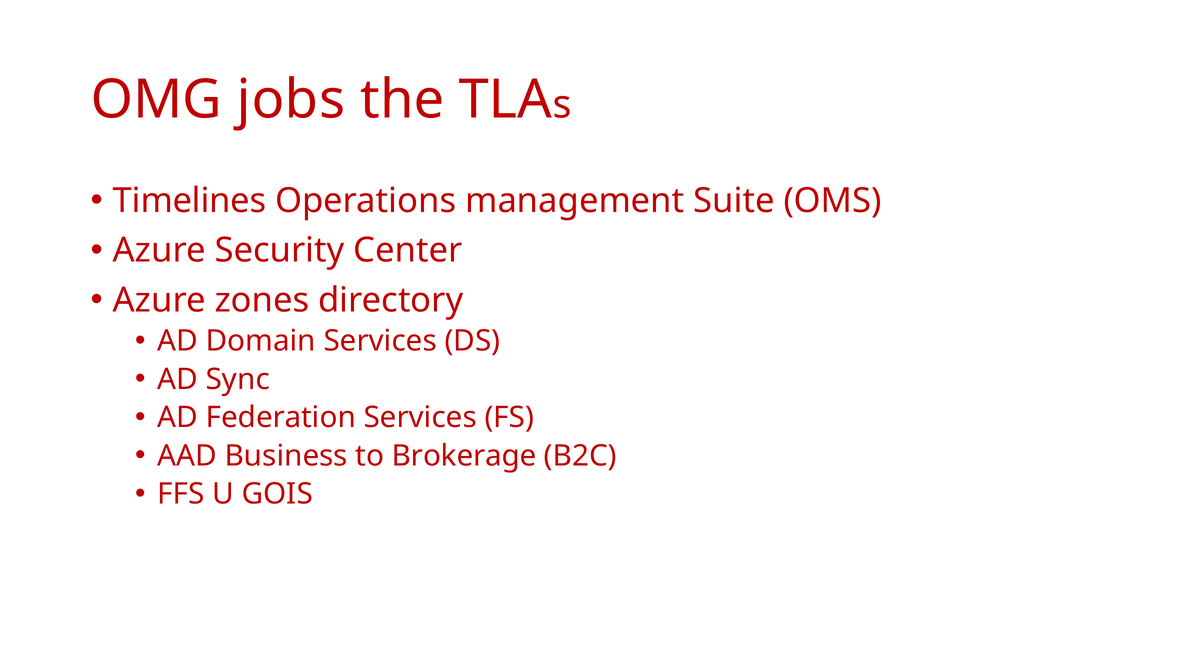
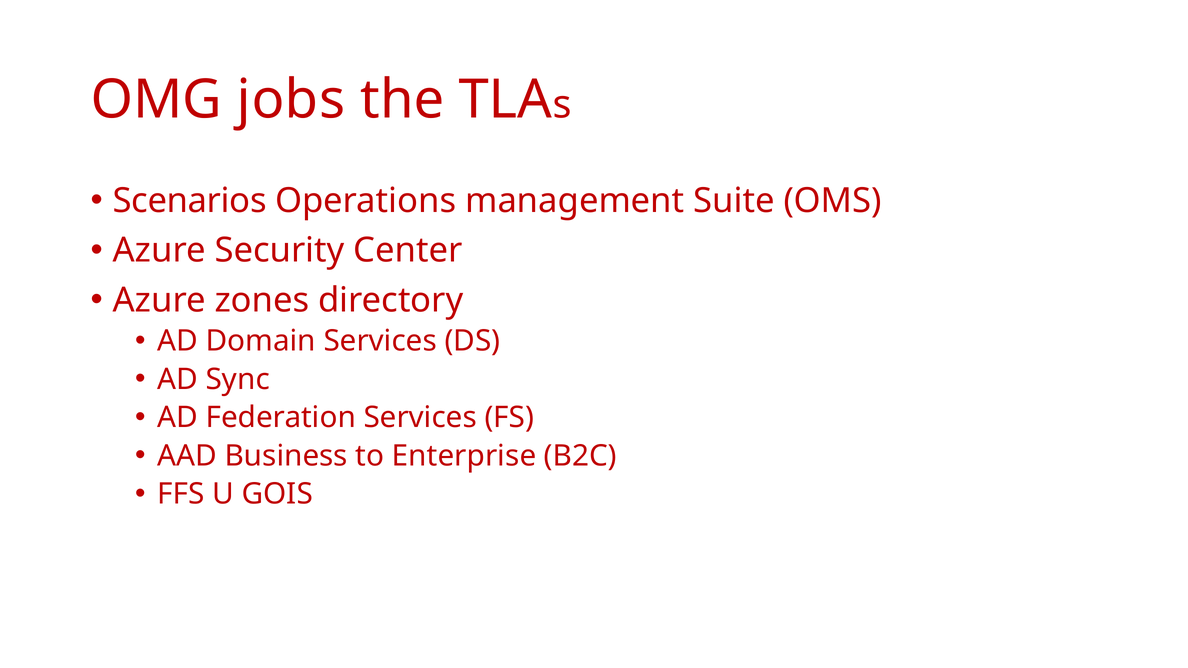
Timelines: Timelines -> Scenarios
Brokerage: Brokerage -> Enterprise
